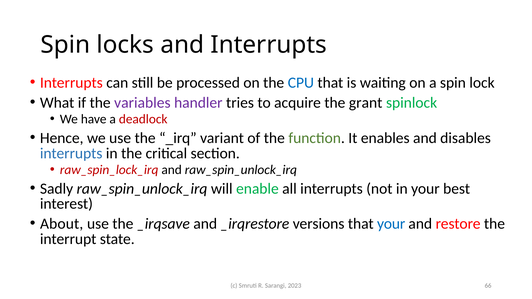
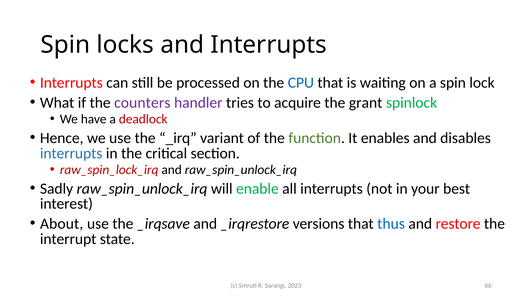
variables: variables -> counters
that your: your -> thus
